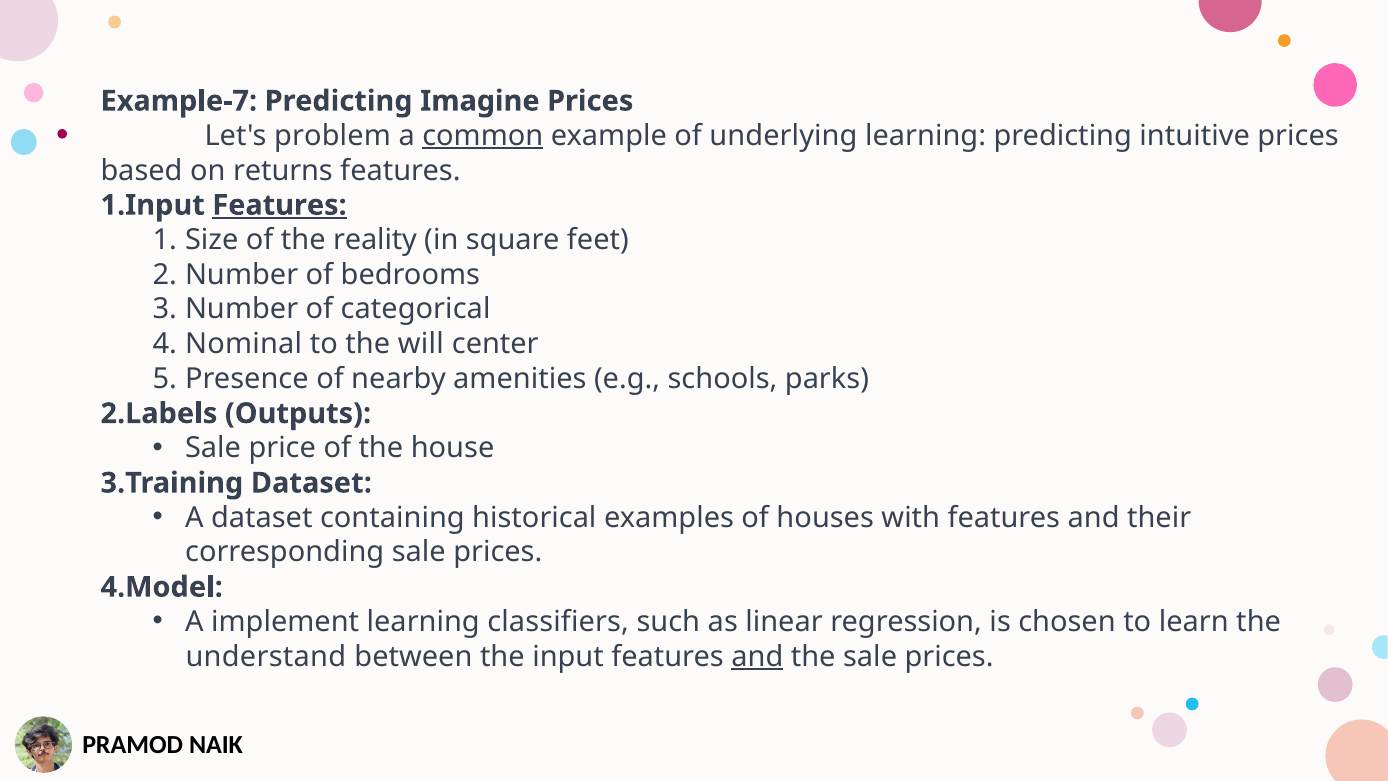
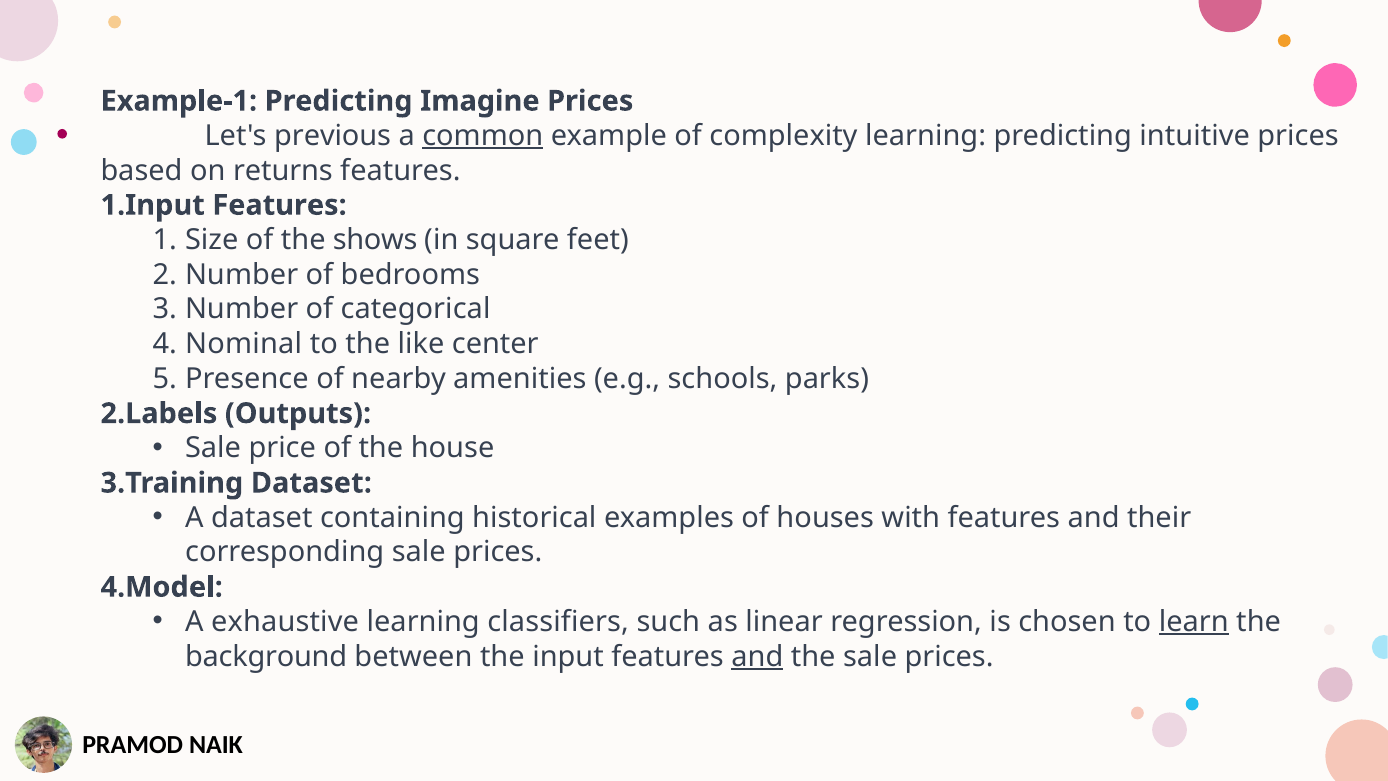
Example-7: Example-7 -> Example-1
problem: problem -> previous
underlying: underlying -> complexity
Features at (280, 205) underline: present -> none
reality: reality -> shows
will: will -> like
implement: implement -> exhaustive
learn underline: none -> present
understand: understand -> background
